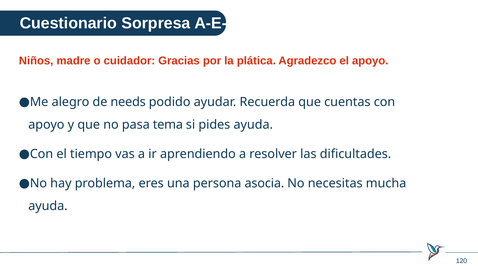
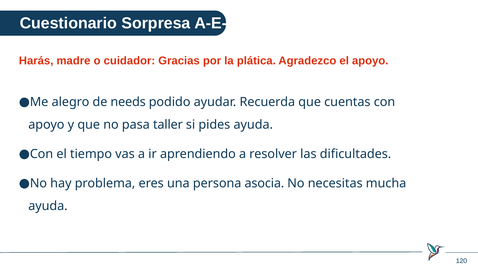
Niños: Niños -> Harás
tema: tema -> taller
